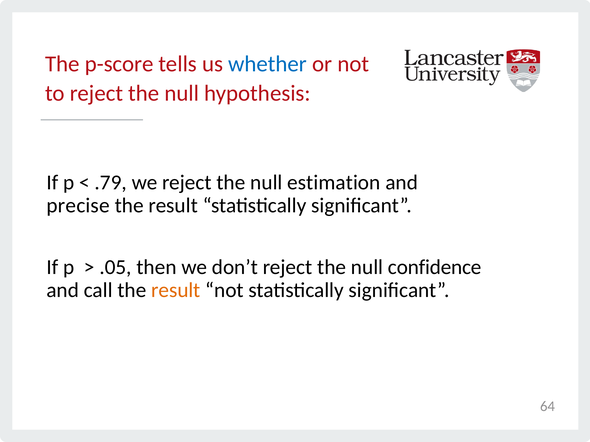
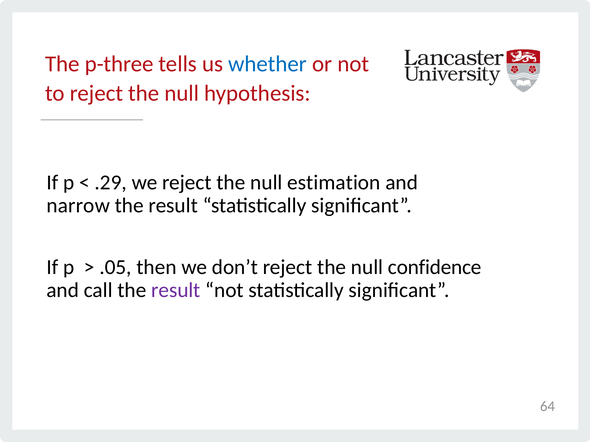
p-score: p-score -> p-three
.79: .79 -> .29
precise: precise -> narrow
result at (176, 291) colour: orange -> purple
